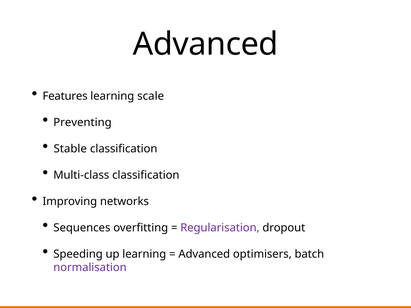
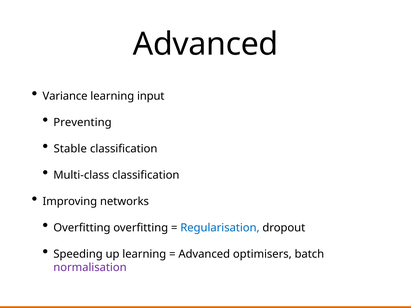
Features: Features -> Variance
scale: scale -> input
Sequences at (82, 228): Sequences -> Overfitting
Regularisation colour: purple -> blue
